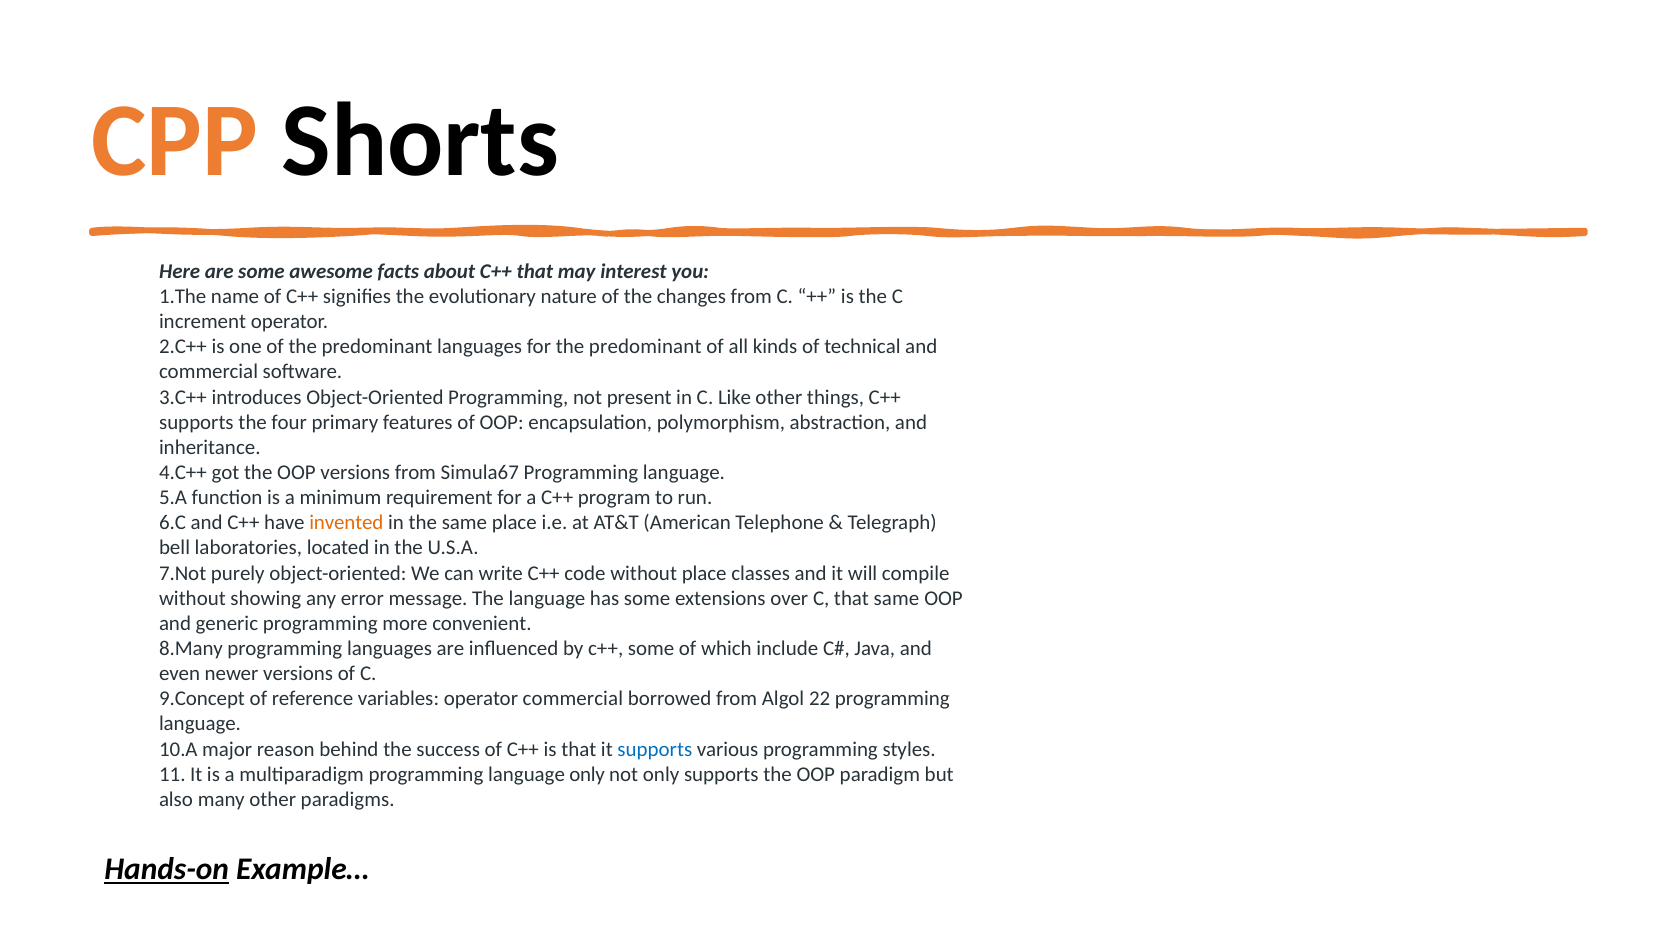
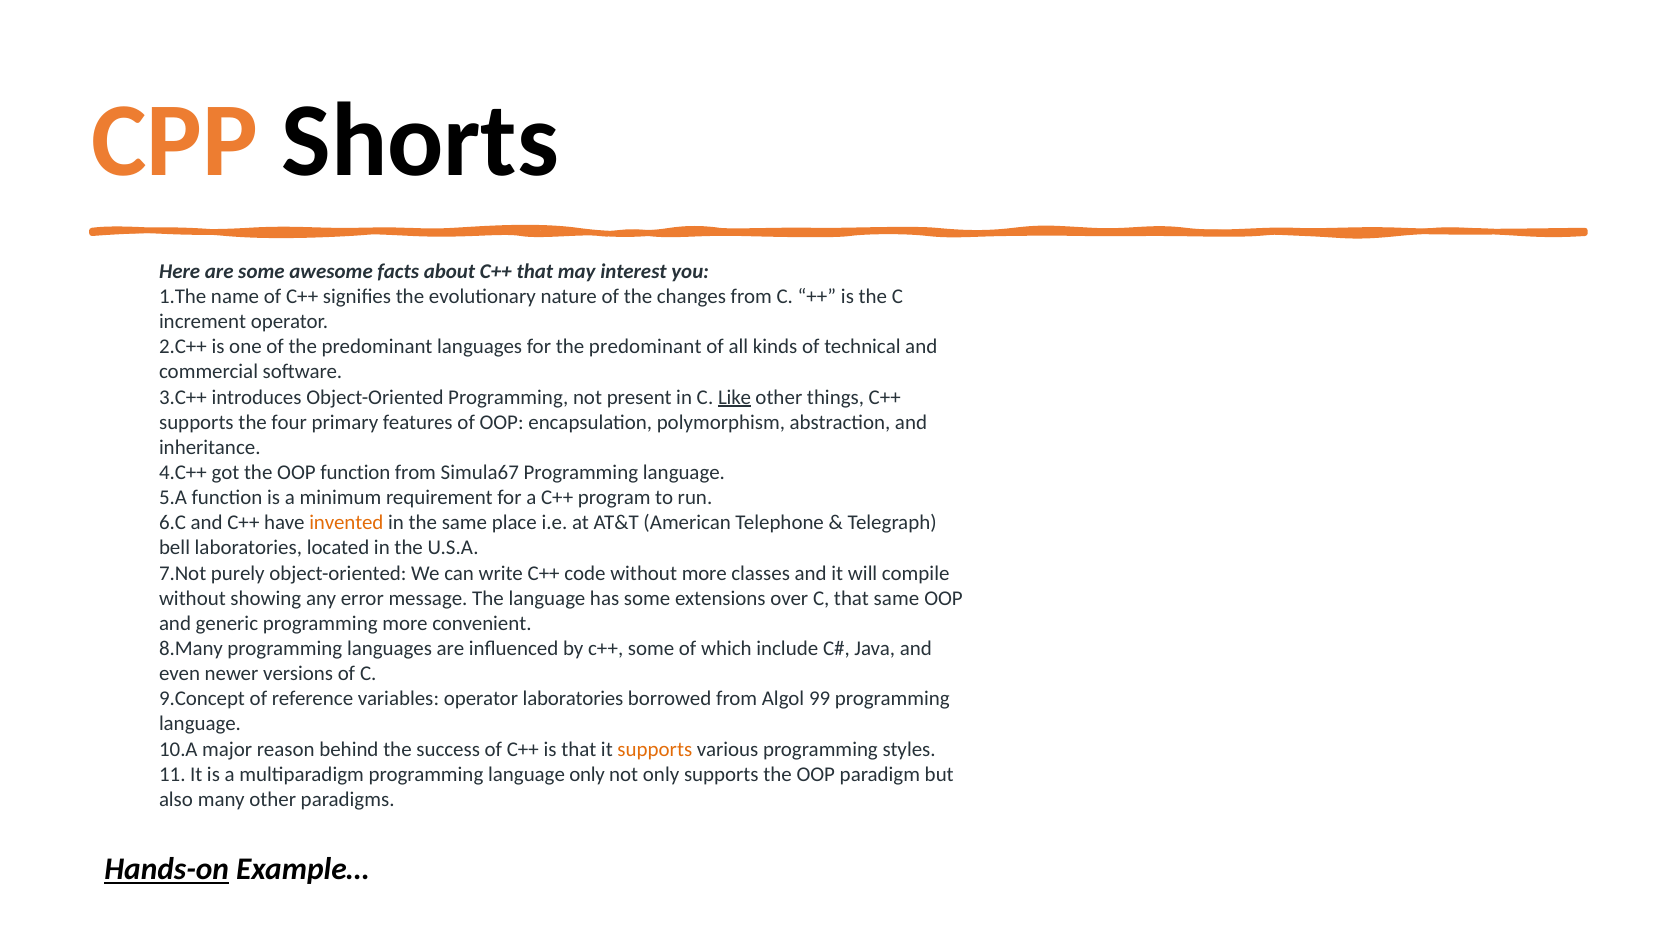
Like underline: none -> present
OOP versions: versions -> function
without place: place -> more
operator commercial: commercial -> laboratories
22: 22 -> 99
supports at (655, 749) colour: blue -> orange
